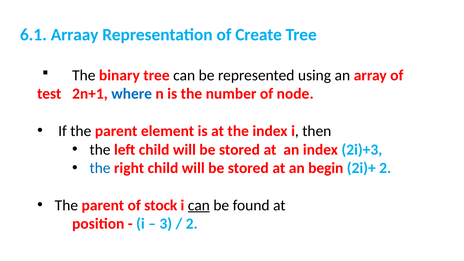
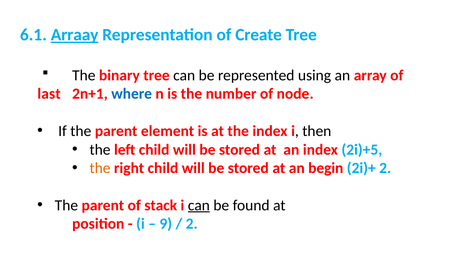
Arraay underline: none -> present
test: test -> last
2i)+3: 2i)+3 -> 2i)+5
the at (100, 168) colour: blue -> orange
stock: stock -> stack
3: 3 -> 9
